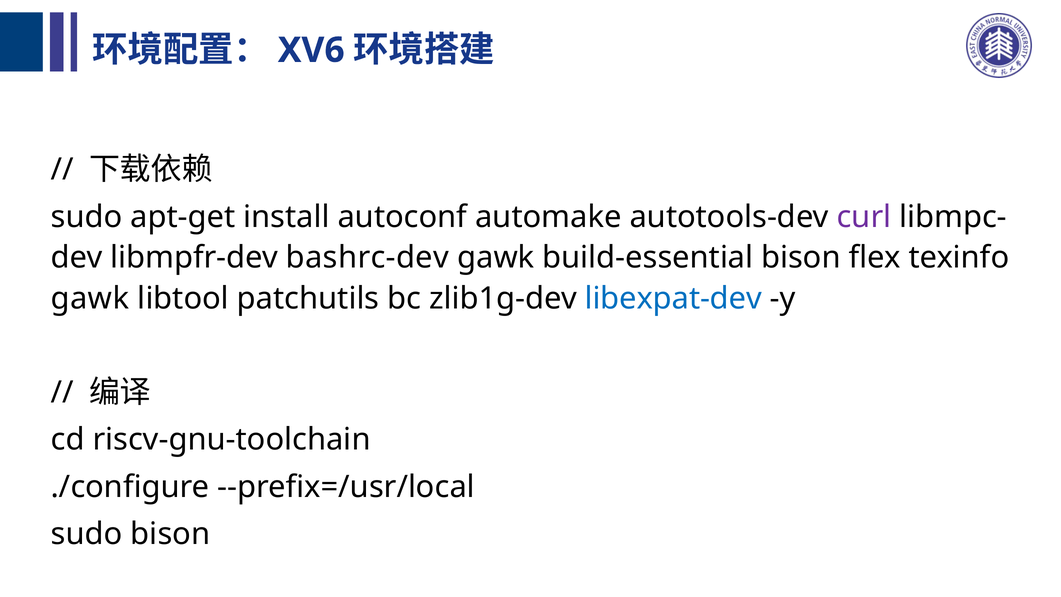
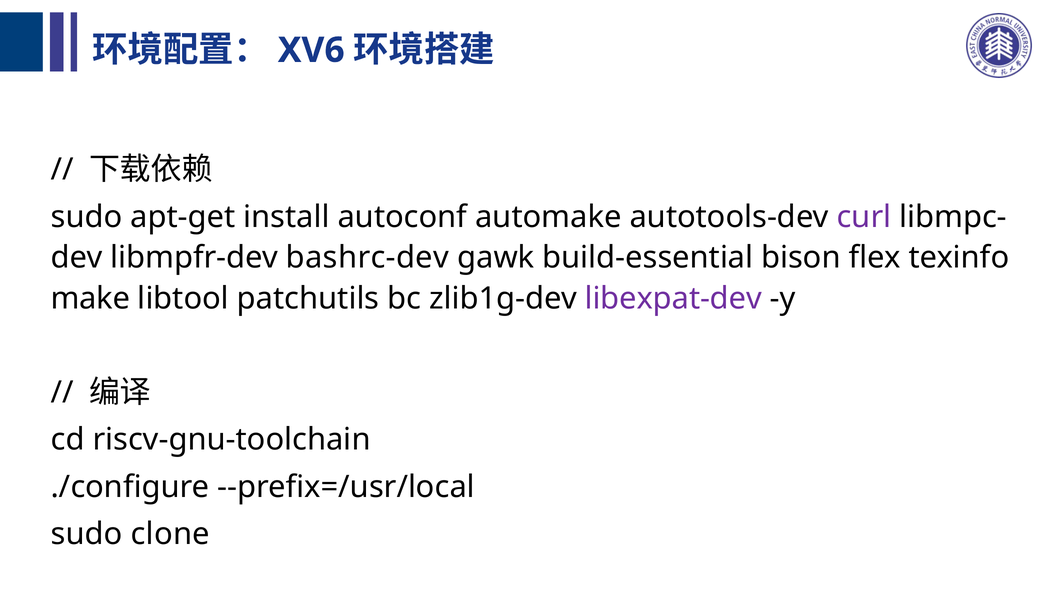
gawk at (90, 298): gawk -> make
libexpat-dev colour: blue -> purple
sudo bison: bison -> clone
